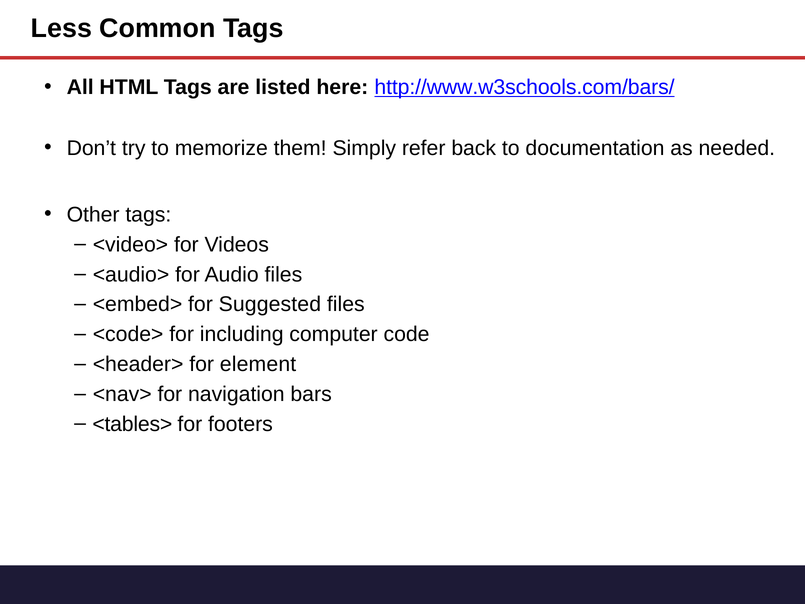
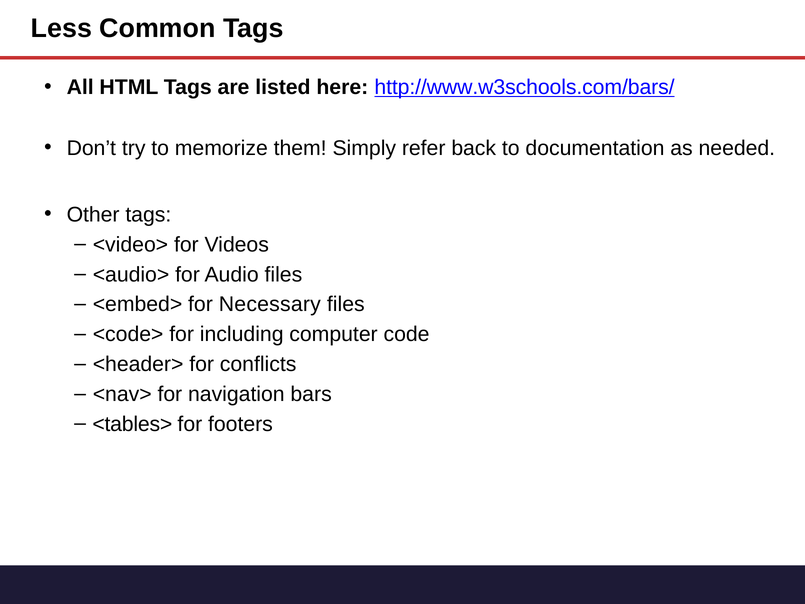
Suggested: Suggested -> Necessary
element: element -> conflicts
